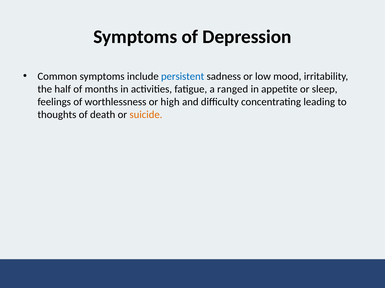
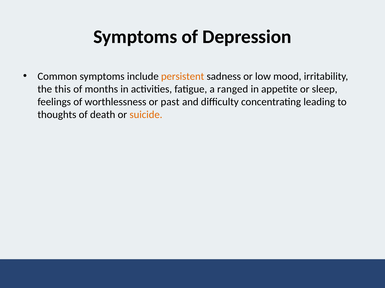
persistent colour: blue -> orange
half: half -> this
high: high -> past
